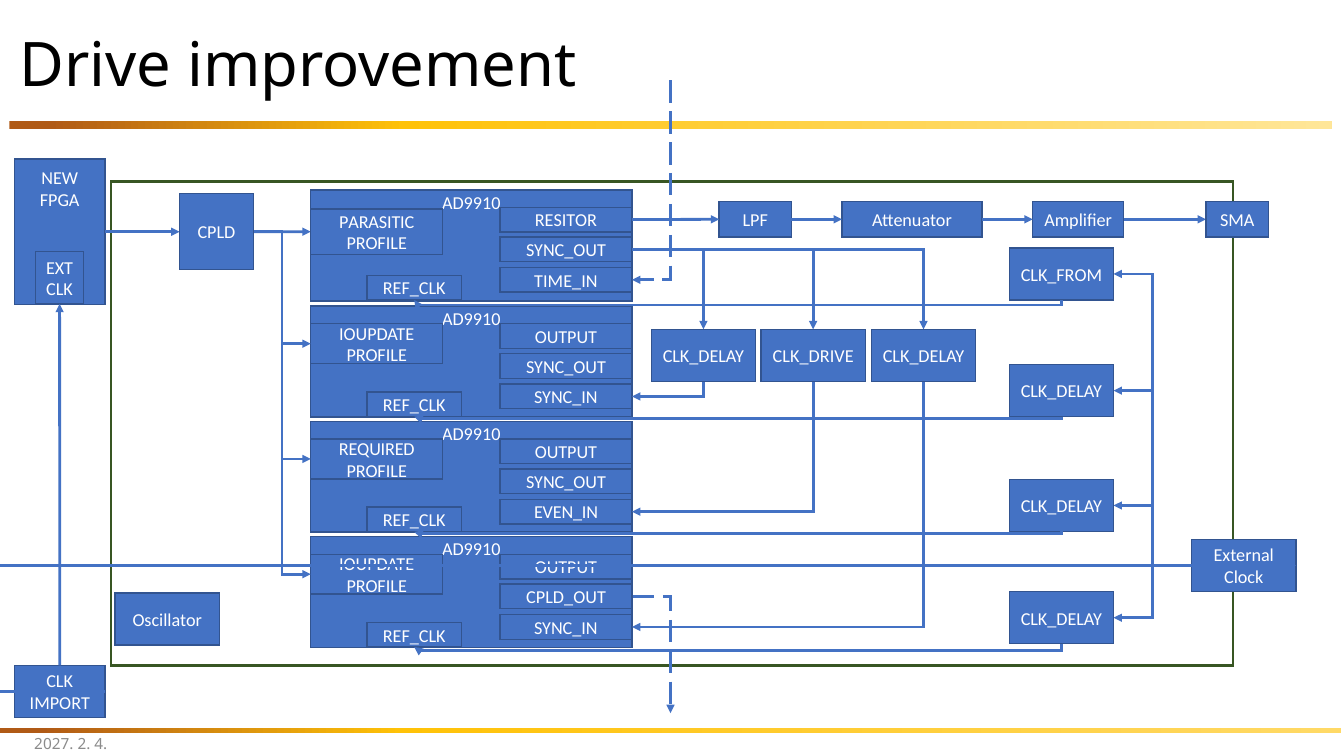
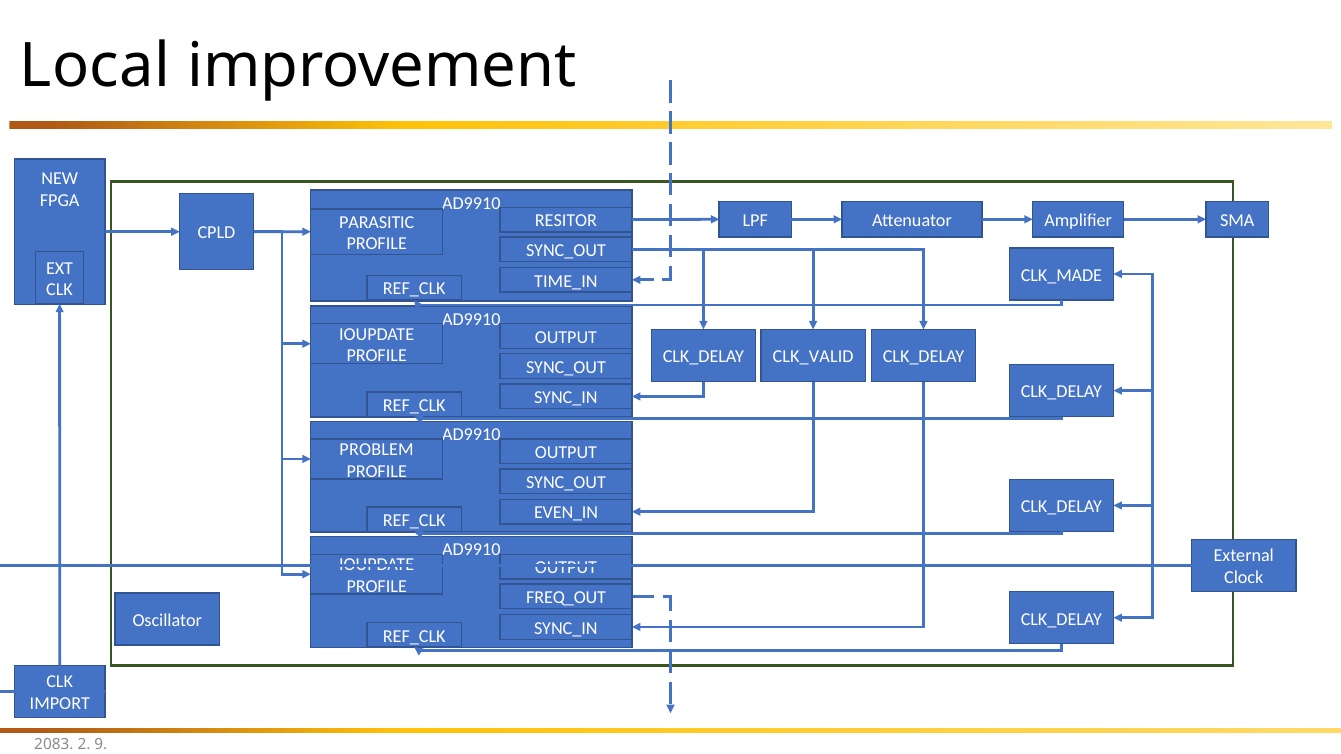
Drive: Drive -> Local
CLK_FROM: CLK_FROM -> CLK_MADE
CLK_DRIVE: CLK_DRIVE -> CLK_VALID
REQUIRED: REQUIRED -> PROBLEM
CPLD_OUT: CPLD_OUT -> FREQ_OUT
2027: 2027 -> 2083
4: 4 -> 9
